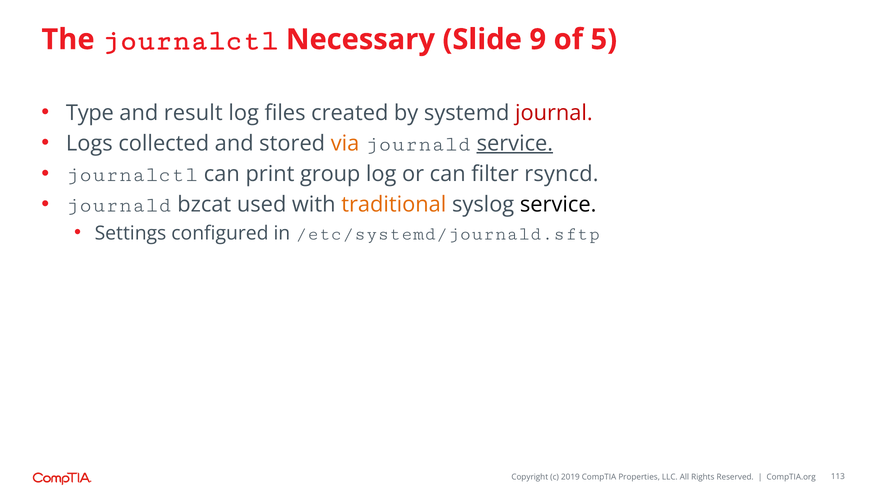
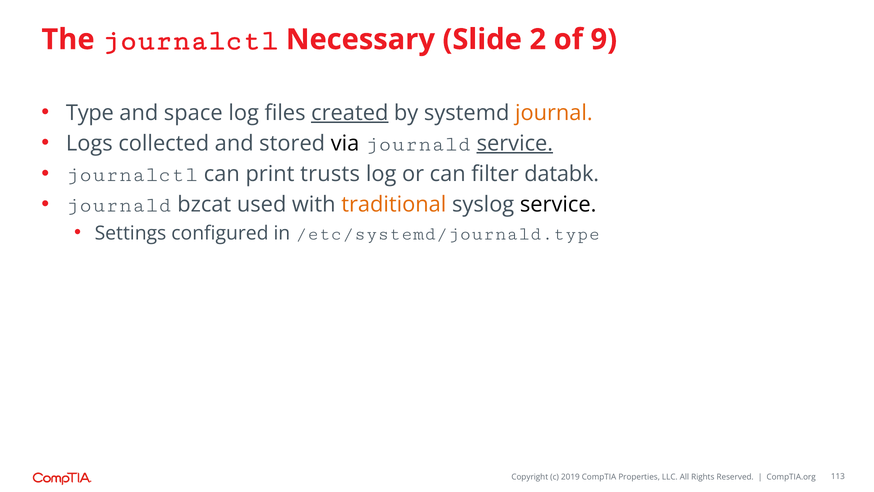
9: 9 -> 2
5: 5 -> 9
result: result -> space
created underline: none -> present
journal colour: red -> orange
via colour: orange -> black
group: group -> trusts
rsyncd: rsyncd -> databk
/etc/systemd/journald.sftp: /etc/systemd/journald.sftp -> /etc/systemd/journald.type
